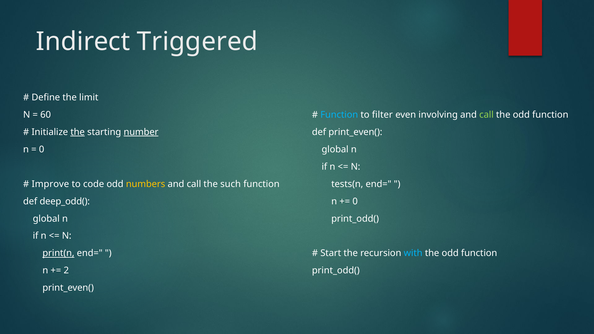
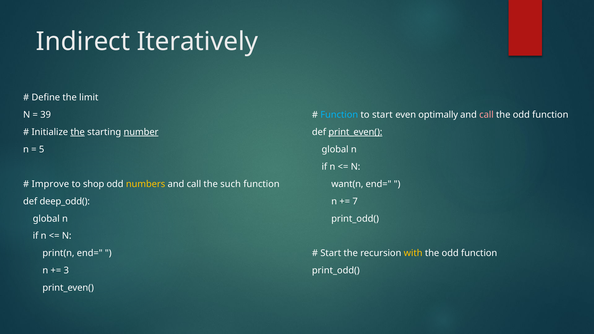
Triggered: Triggered -> Iteratively
60: 60 -> 39
to filter: filter -> start
involving: involving -> optimally
call at (486, 115) colour: light green -> pink
print_even( at (355, 132) underline: none -> present
0 at (42, 149): 0 -> 5
code: code -> shop
tests(n: tests(n -> want(n
0 at (355, 201): 0 -> 7
print(n underline: present -> none
with colour: light blue -> yellow
2: 2 -> 3
